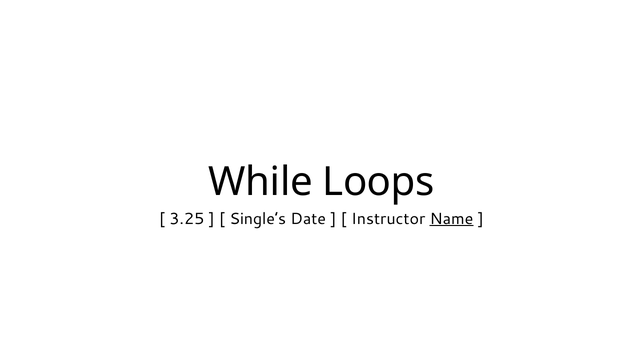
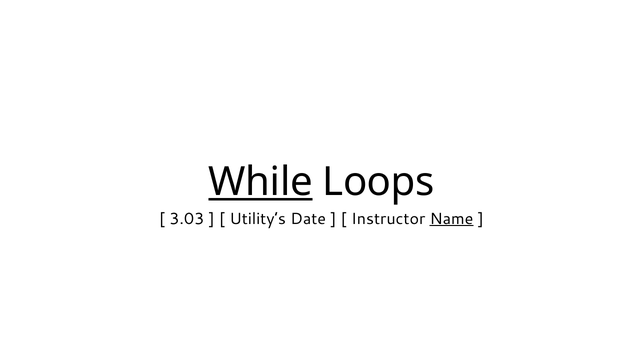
While underline: none -> present
3.25: 3.25 -> 3.03
Single’s: Single’s -> Utility’s
